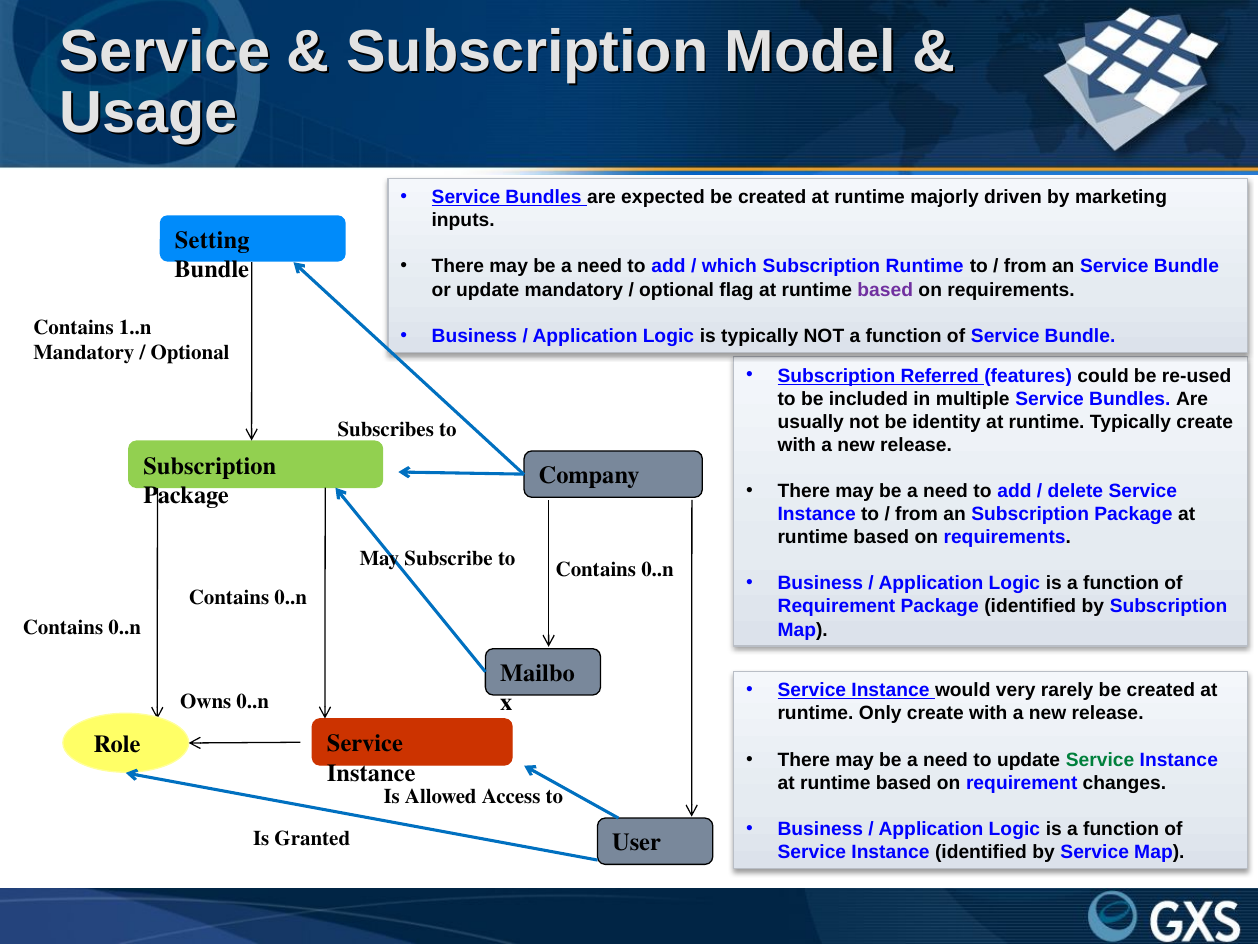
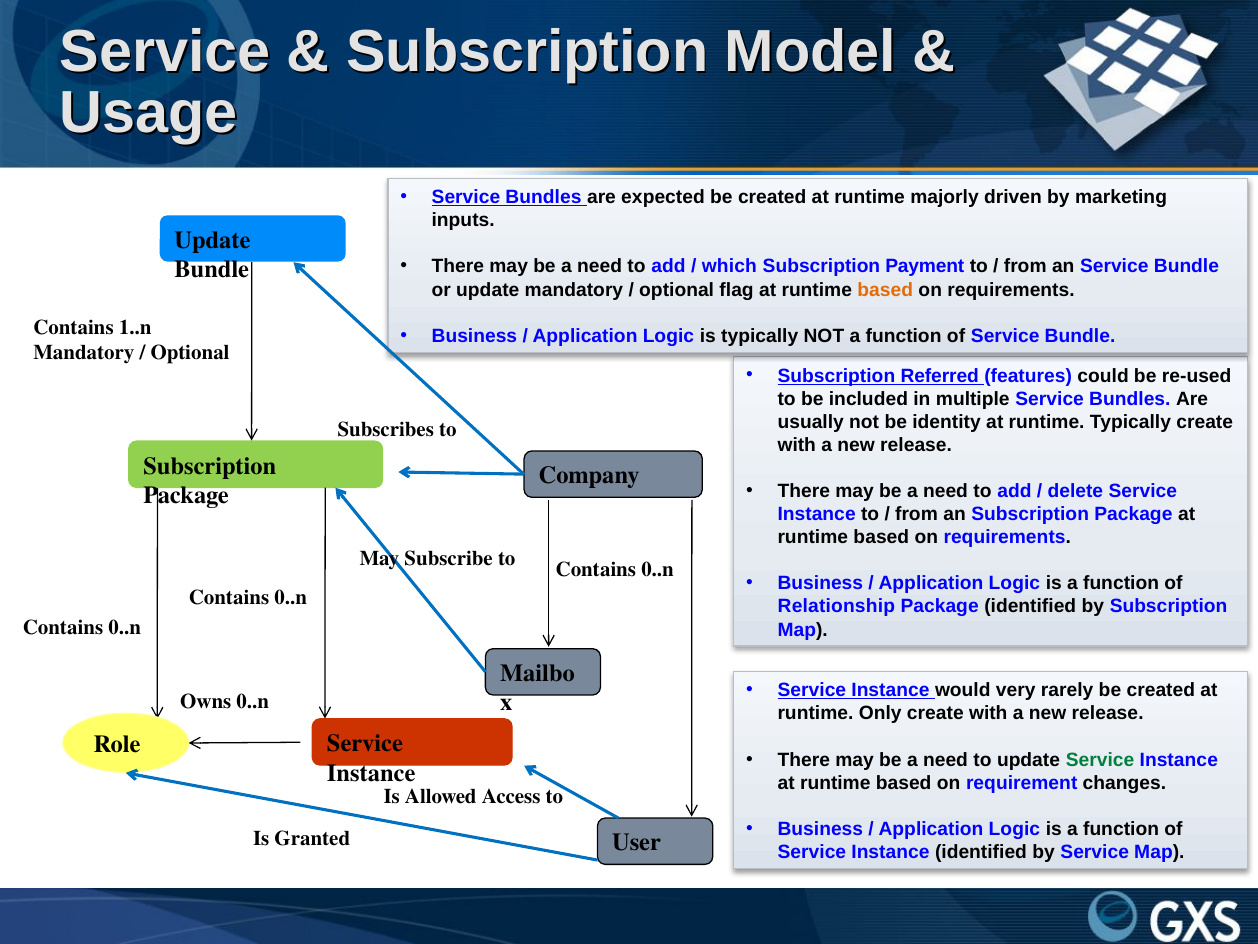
Setting at (212, 240): Setting -> Update
Subscription Runtime: Runtime -> Payment
based at (885, 290) colour: purple -> orange
Requirement at (836, 606): Requirement -> Relationship
